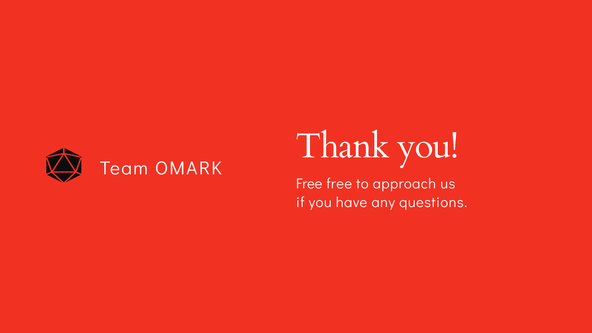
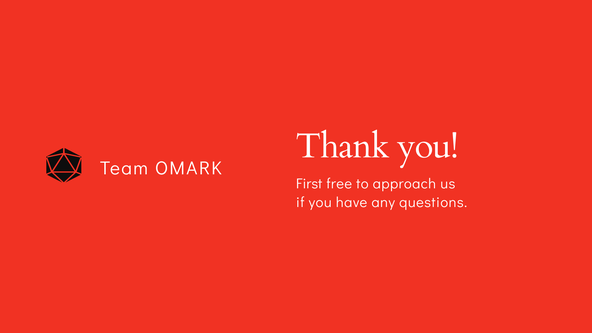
Free at (309, 184): Free -> First
